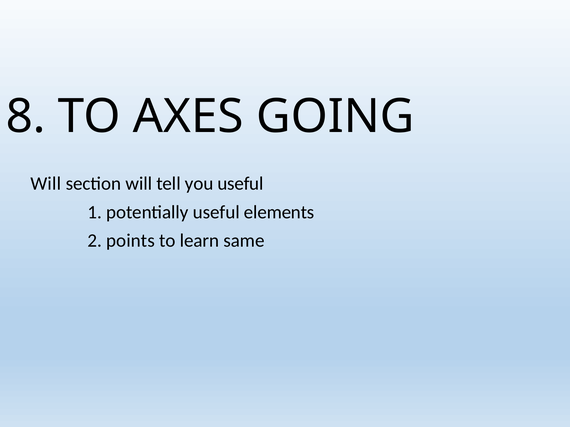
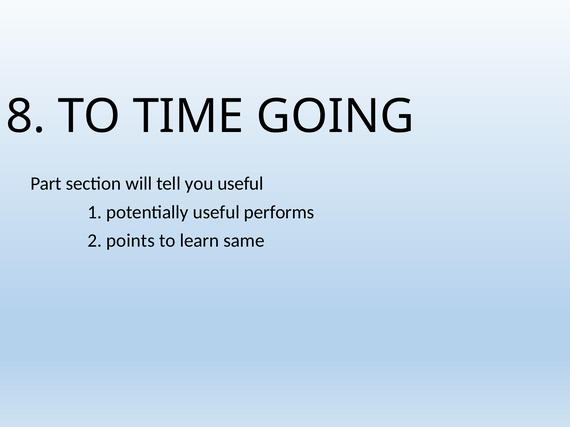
AXES: AXES -> TIME
Will at (46, 184): Will -> Part
elements: elements -> performs
